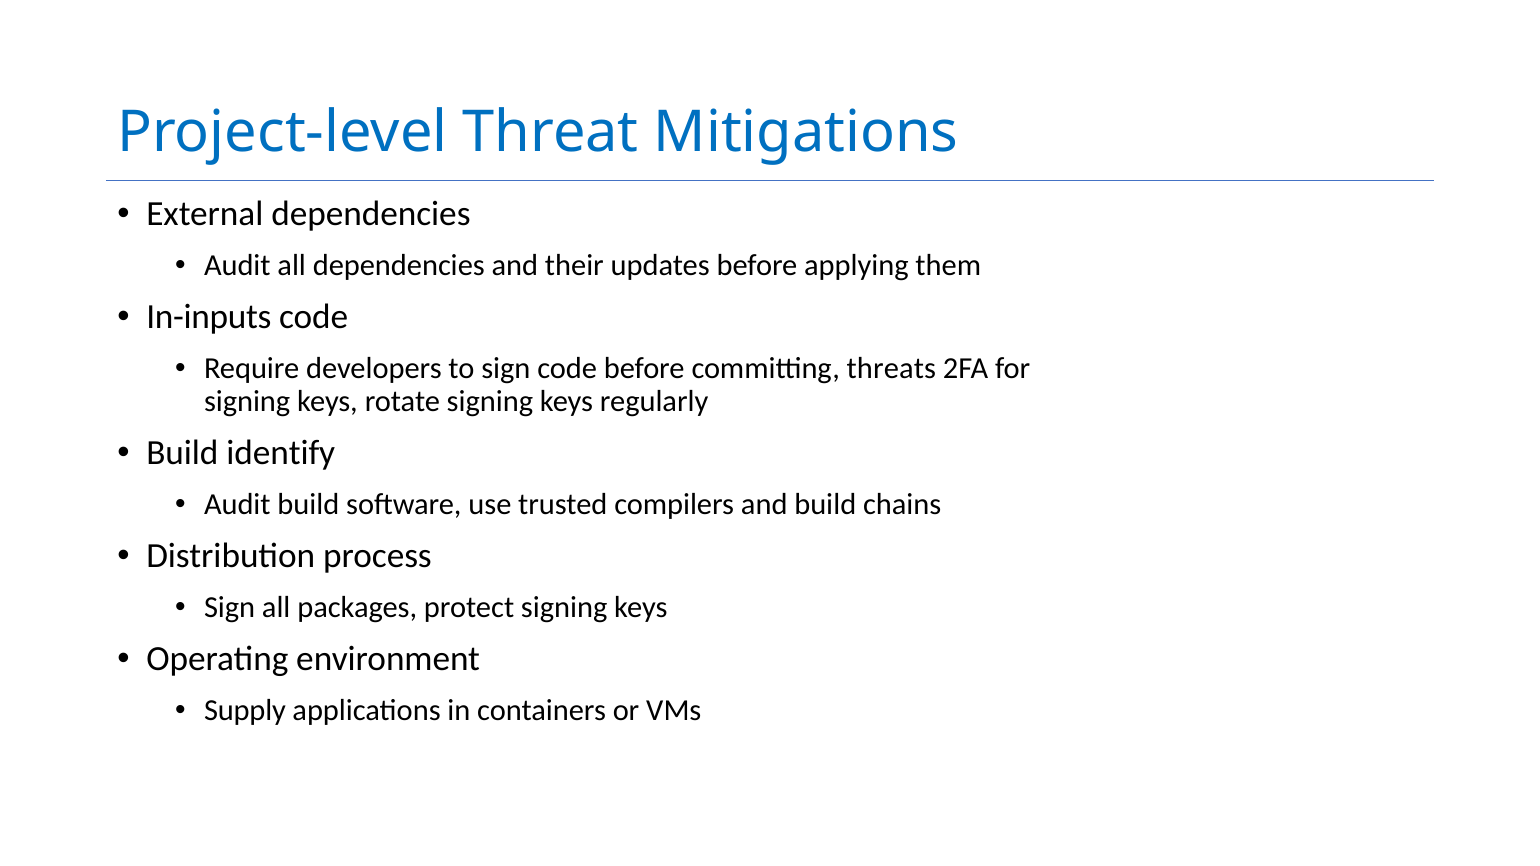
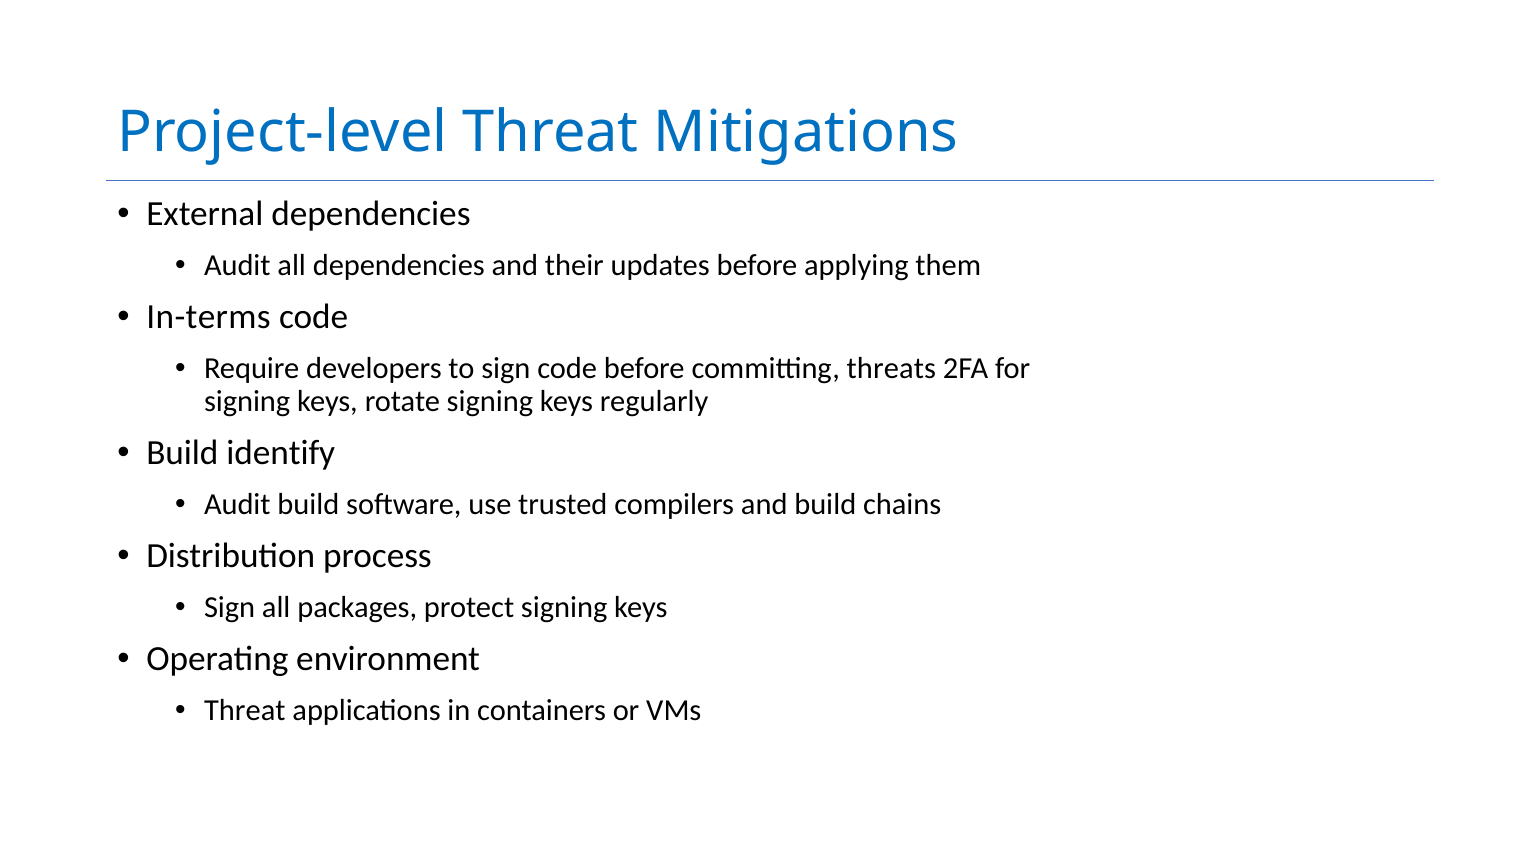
In-inputs: In-inputs -> In-terms
Supply at (245, 711): Supply -> Threat
